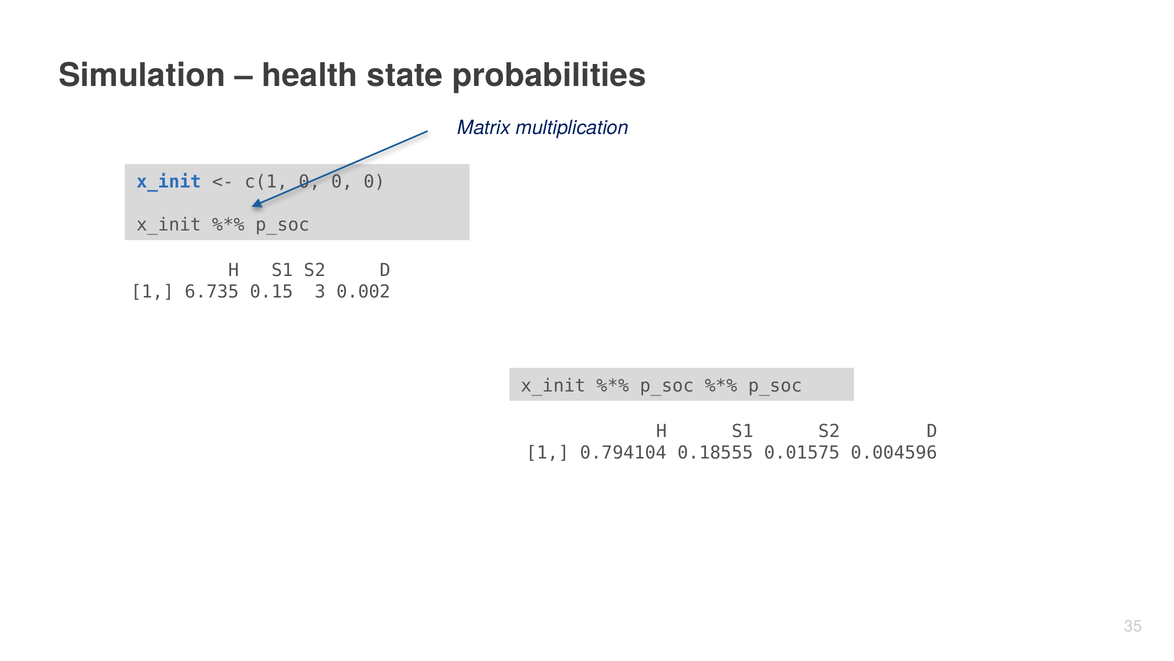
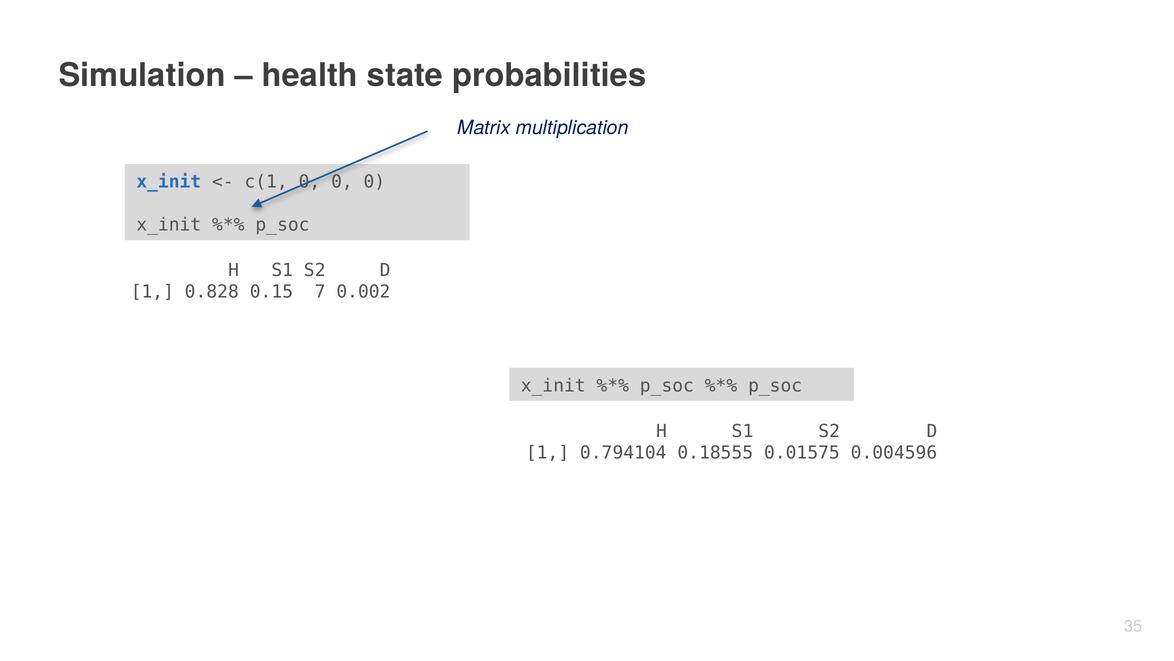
6.735: 6.735 -> 0.828
3: 3 -> 7
